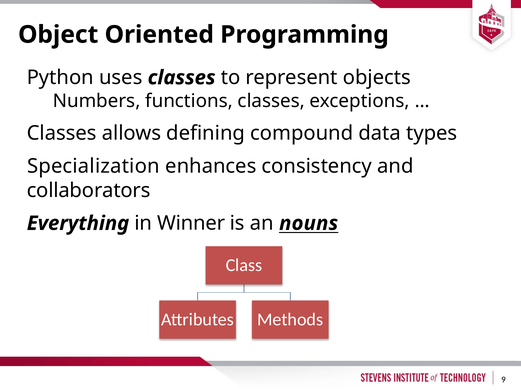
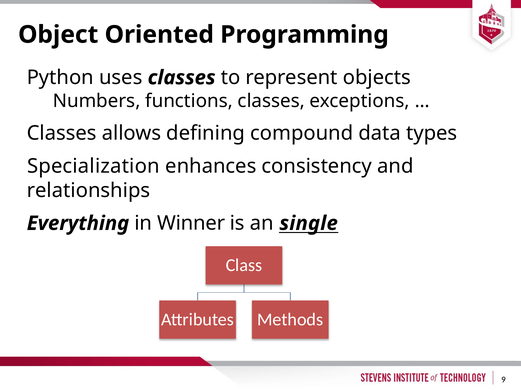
collaborators: collaborators -> relationships
nouns: nouns -> single
